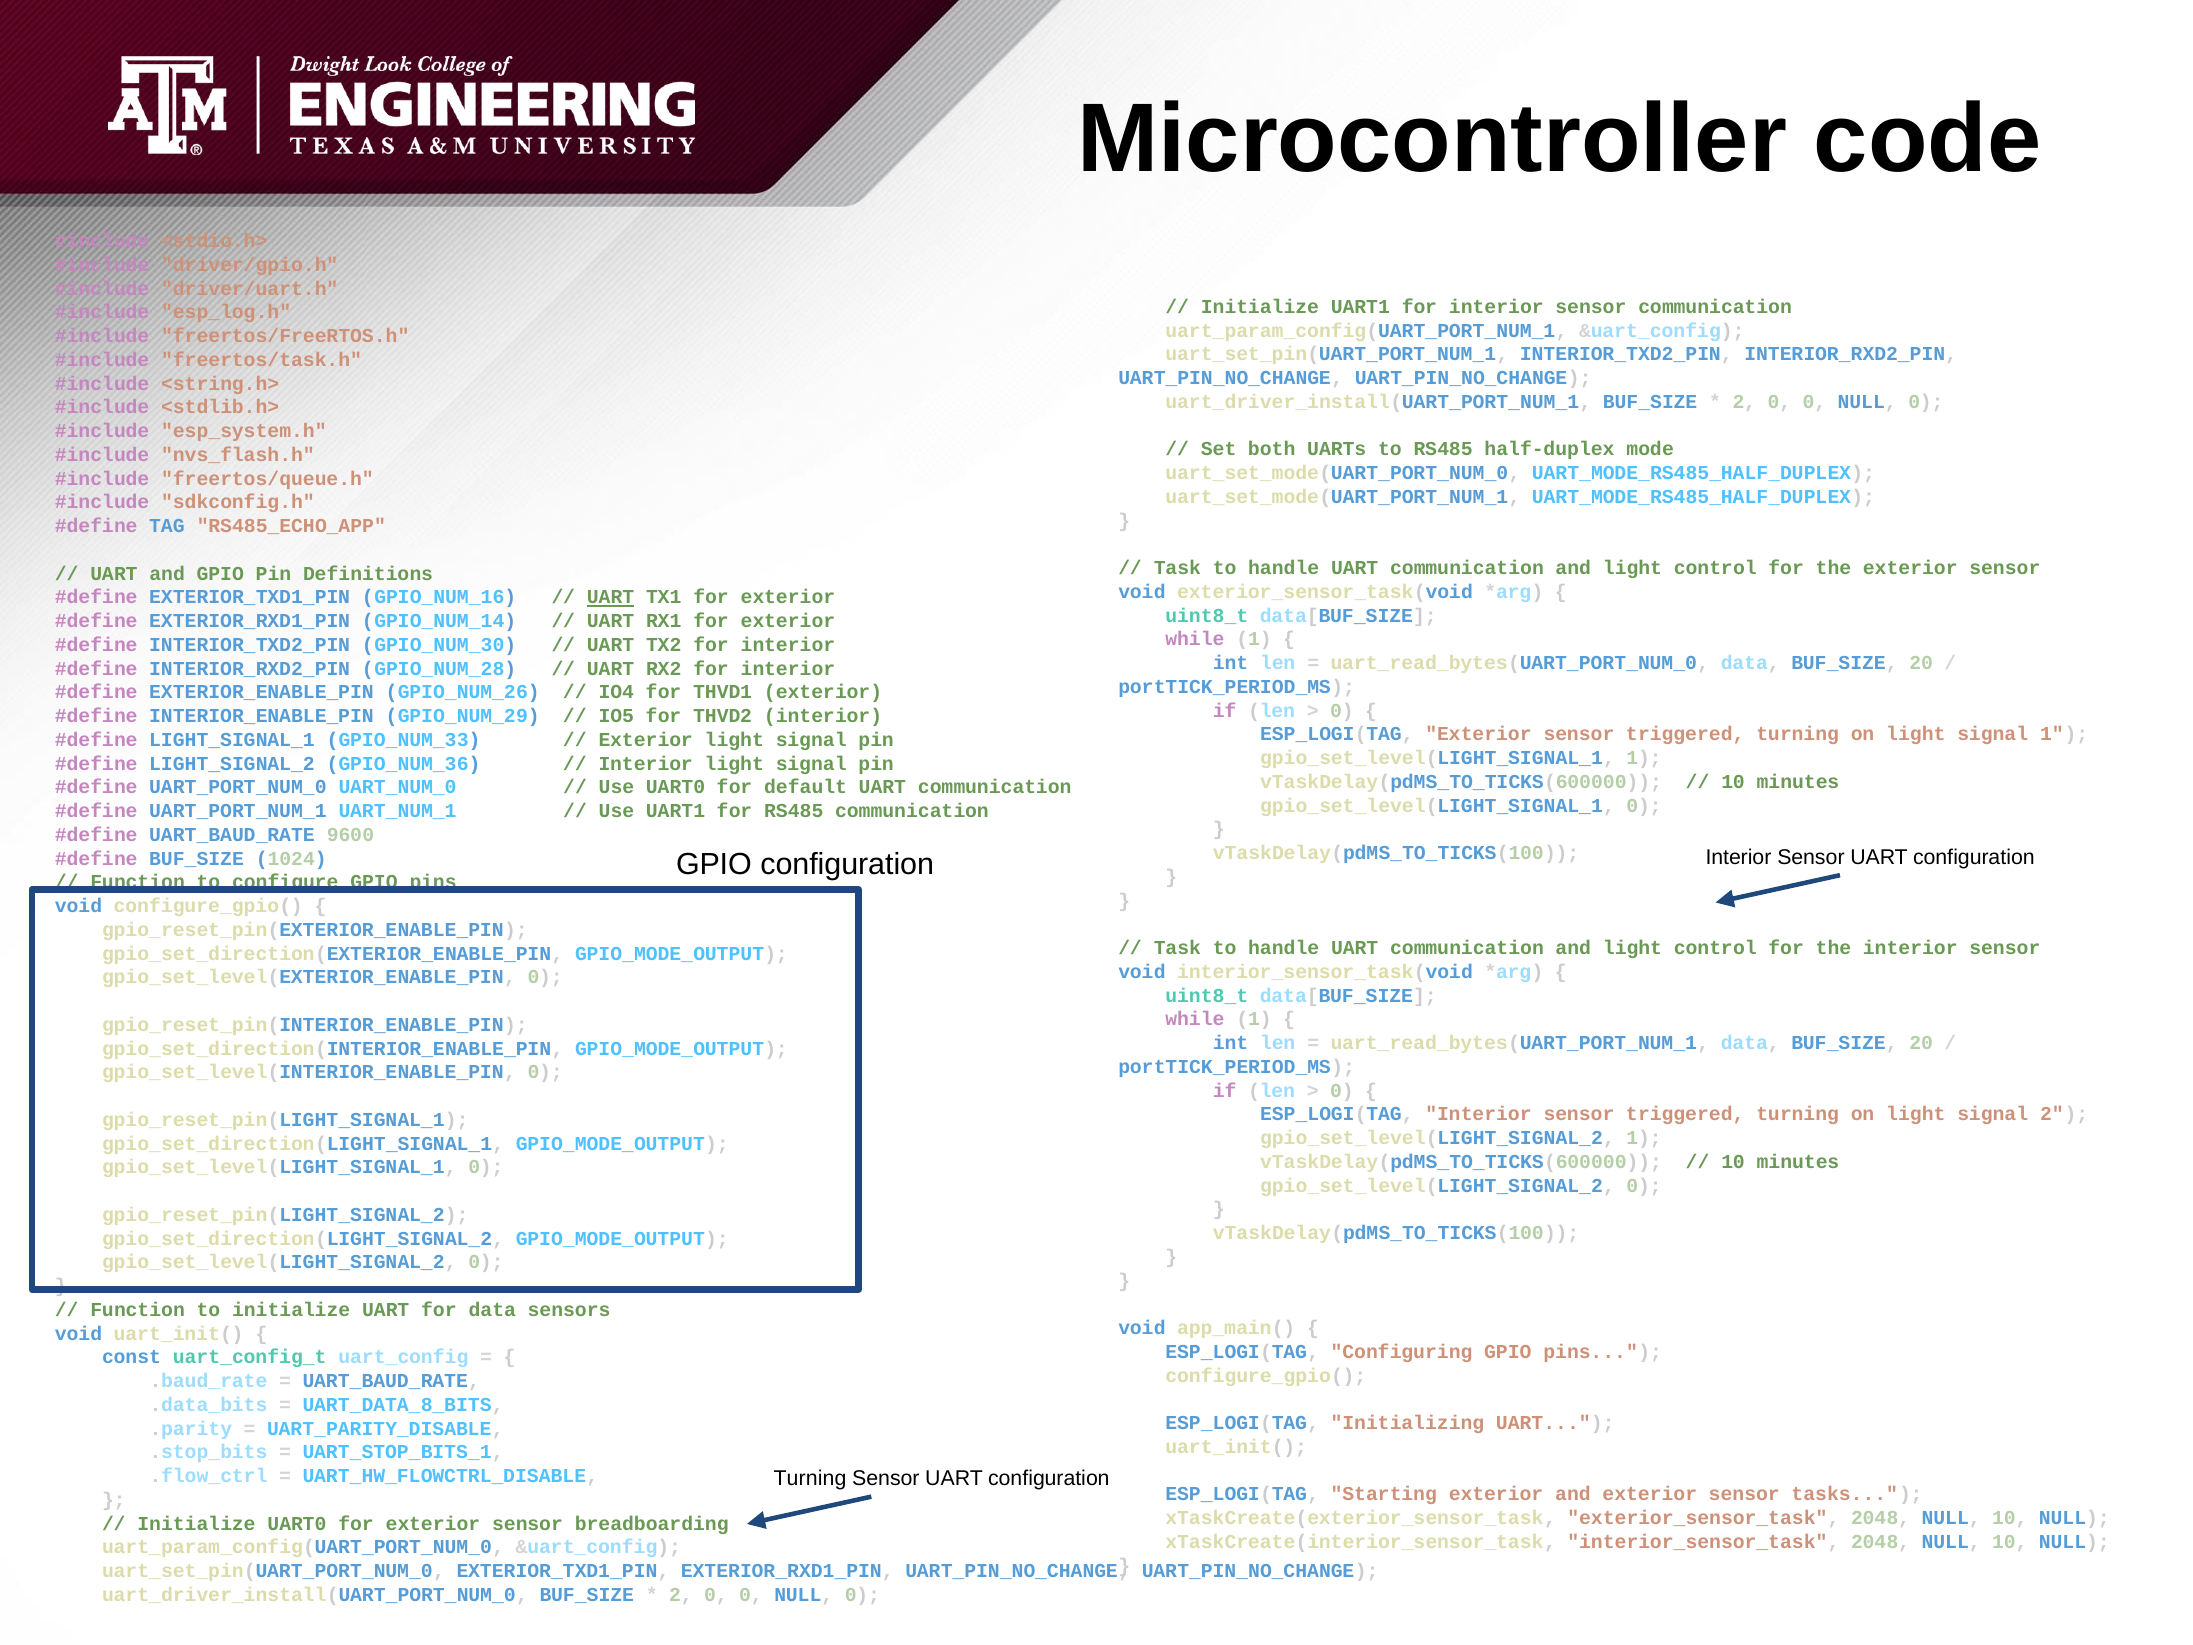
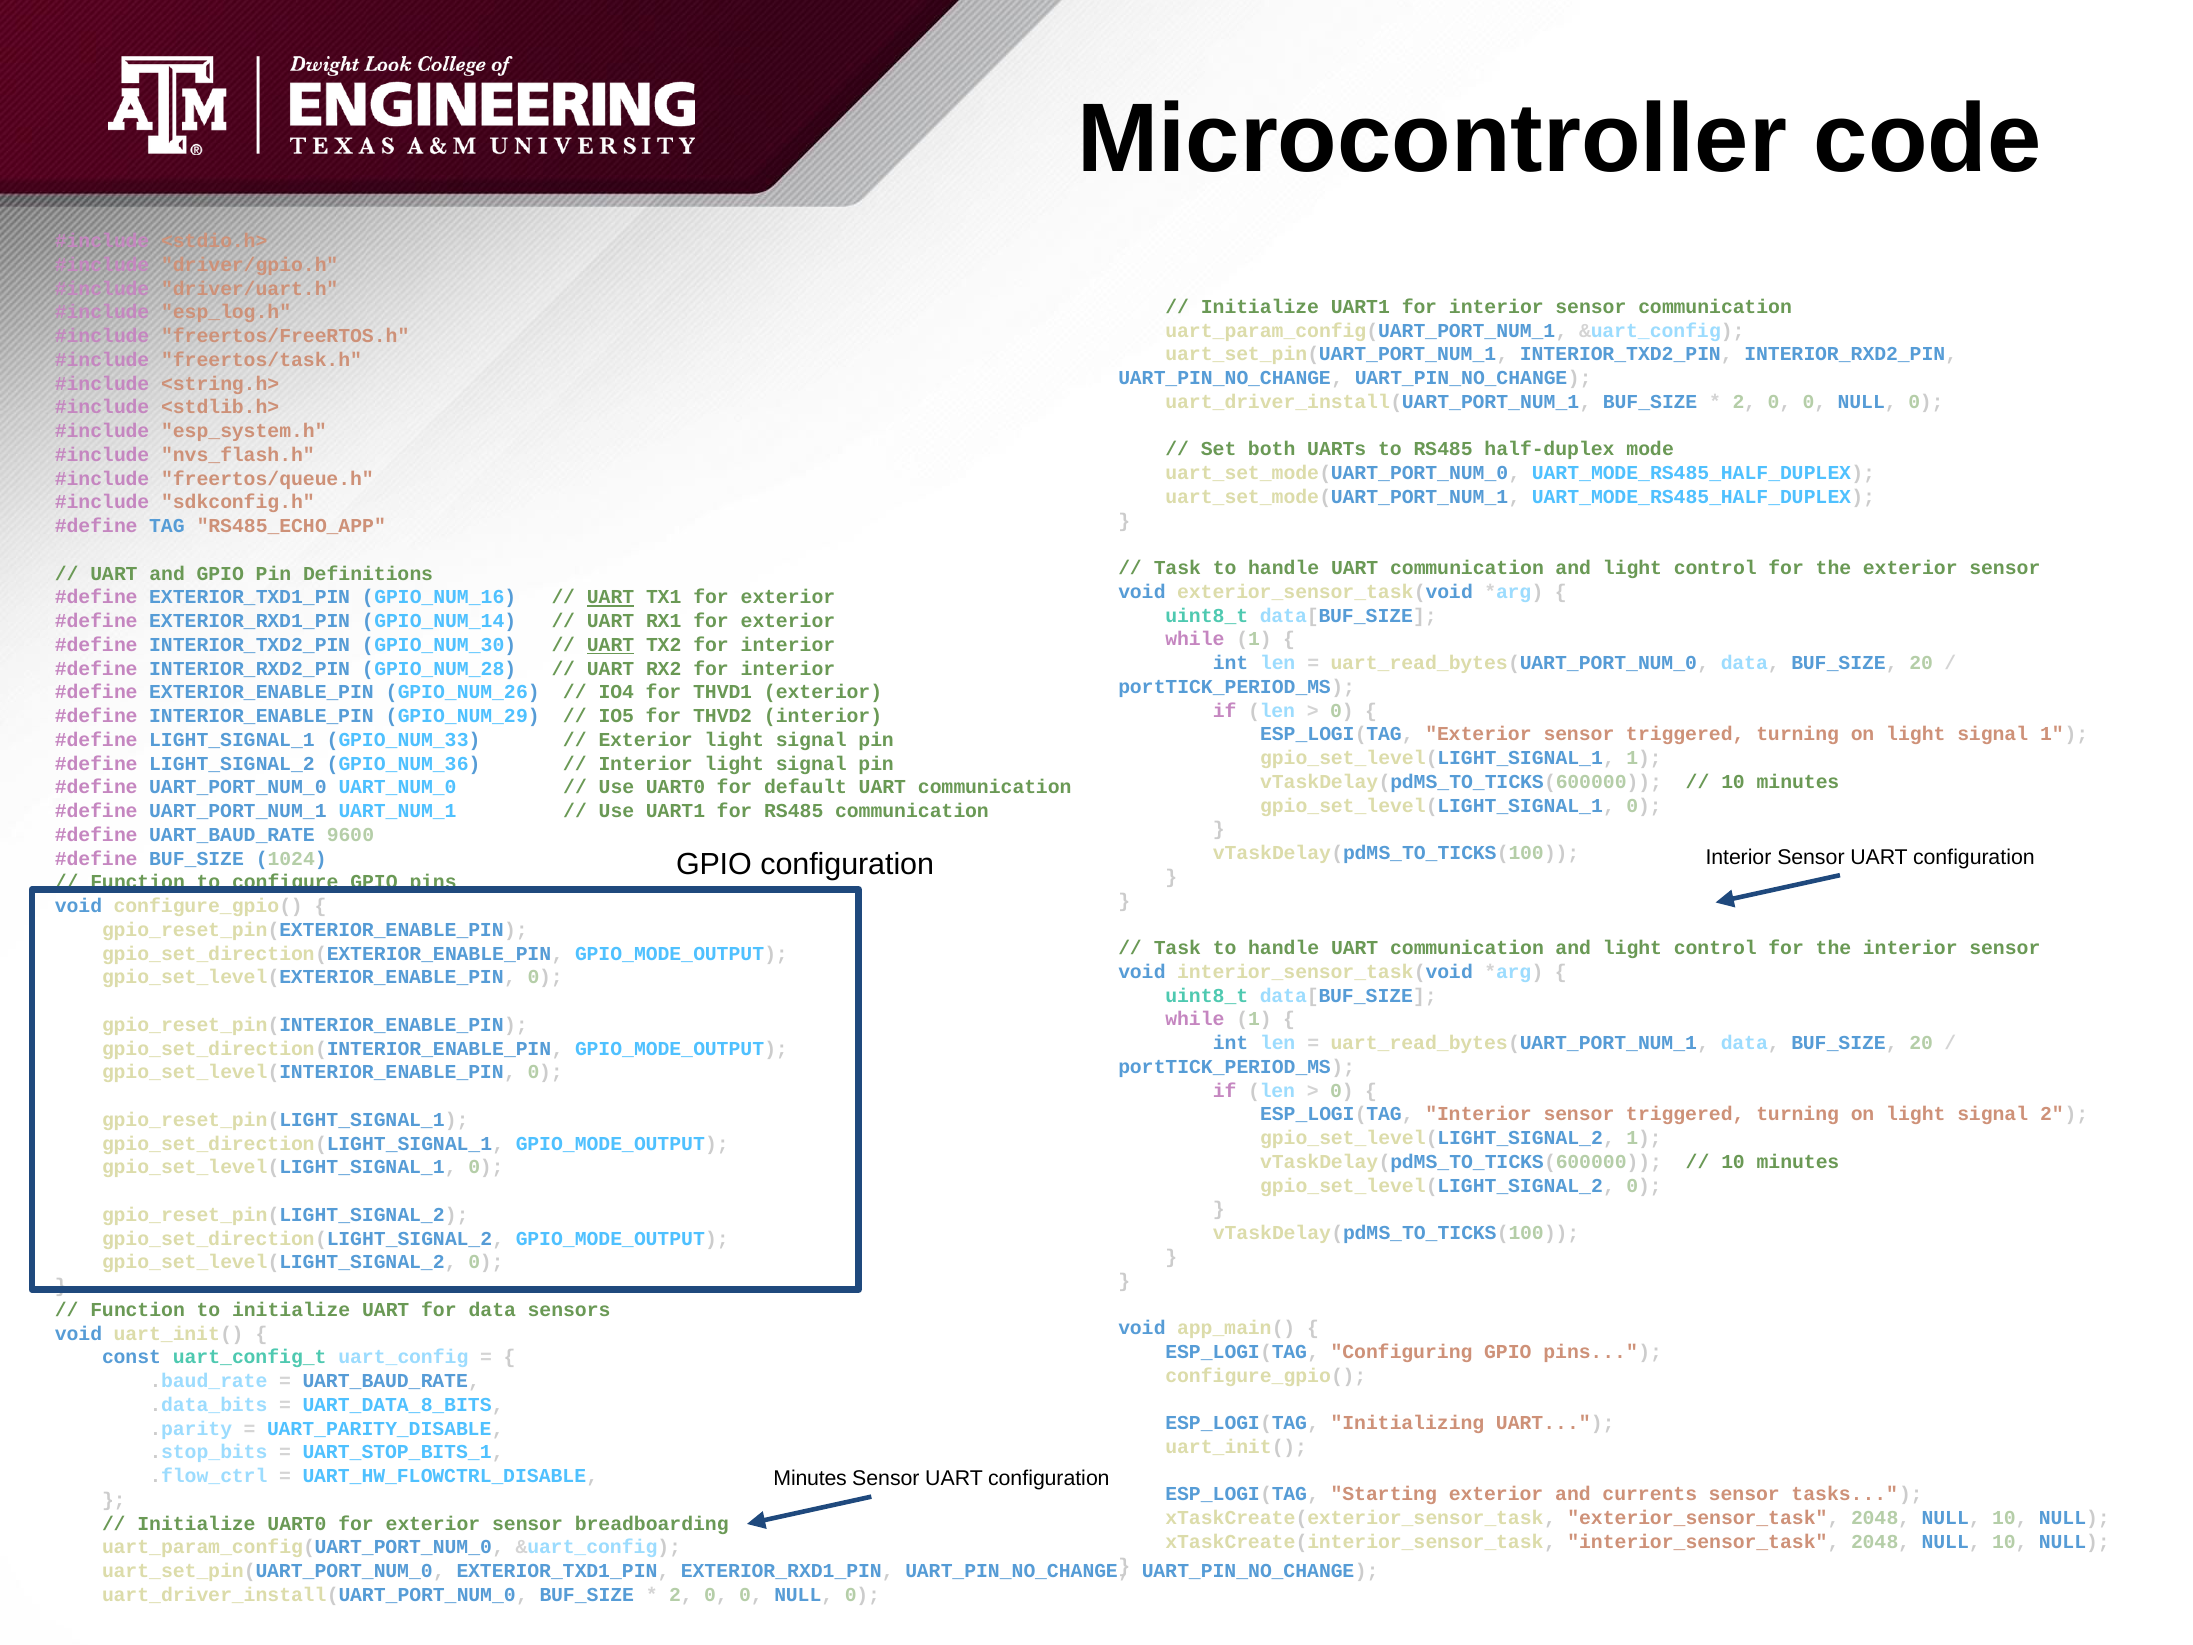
UART at (611, 645) underline: none -> present
Turning at (810, 1479): Turning -> Minutes
and exterior: exterior -> currents
